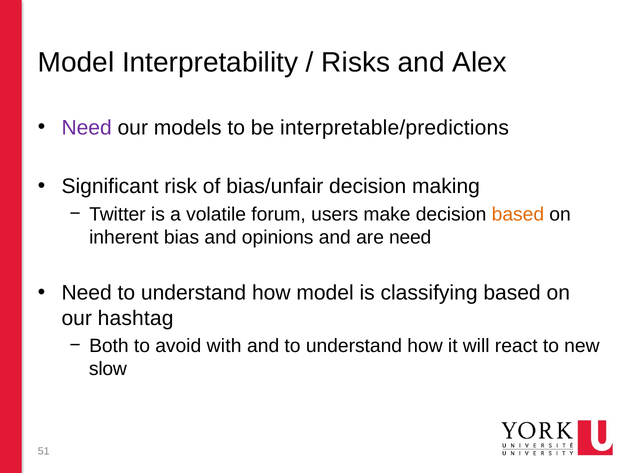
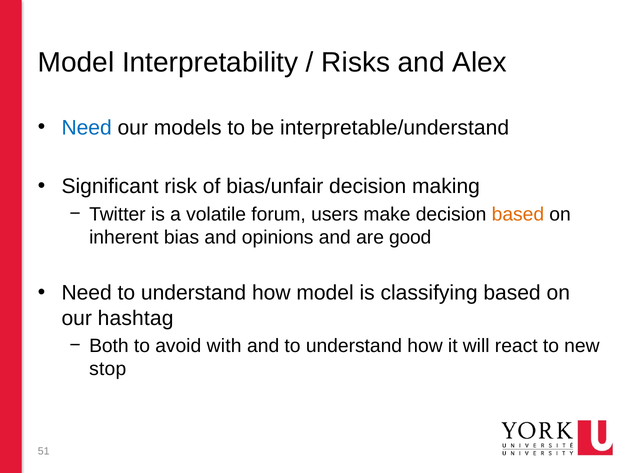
Need at (87, 128) colour: purple -> blue
interpretable/predictions: interpretable/predictions -> interpretable/understand
are need: need -> good
slow: slow -> stop
